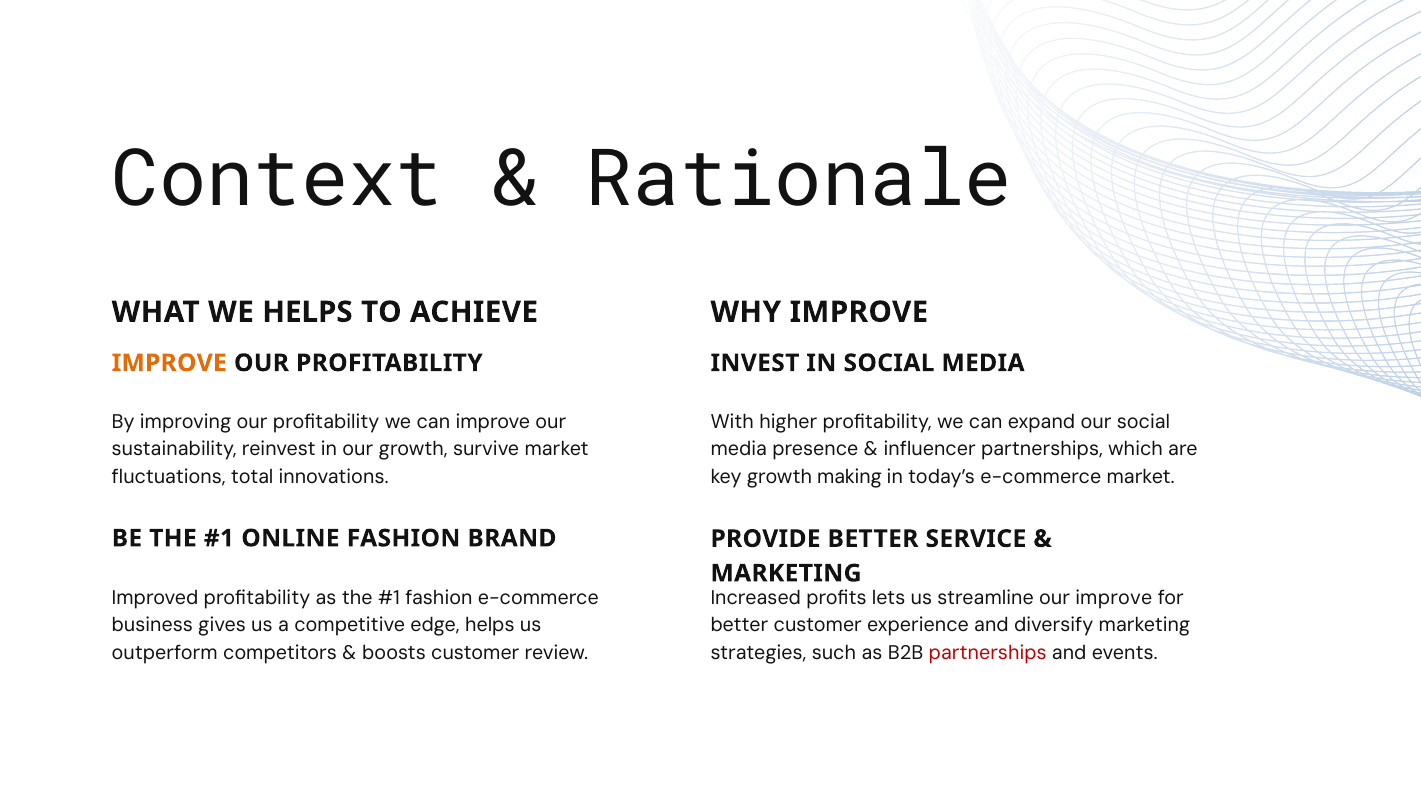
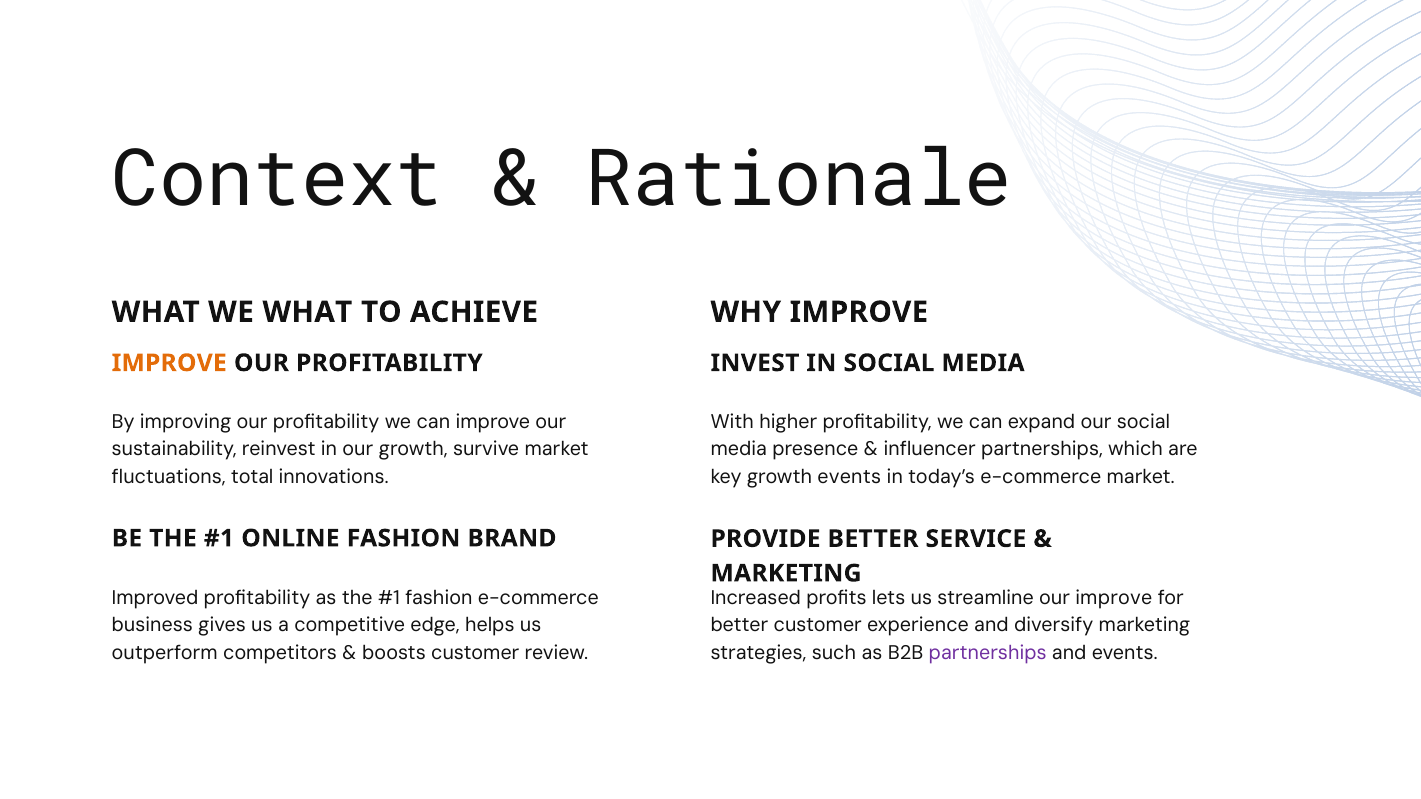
WE HELPS: HELPS -> WHAT
growth making: making -> events
partnerships at (988, 653) colour: red -> purple
